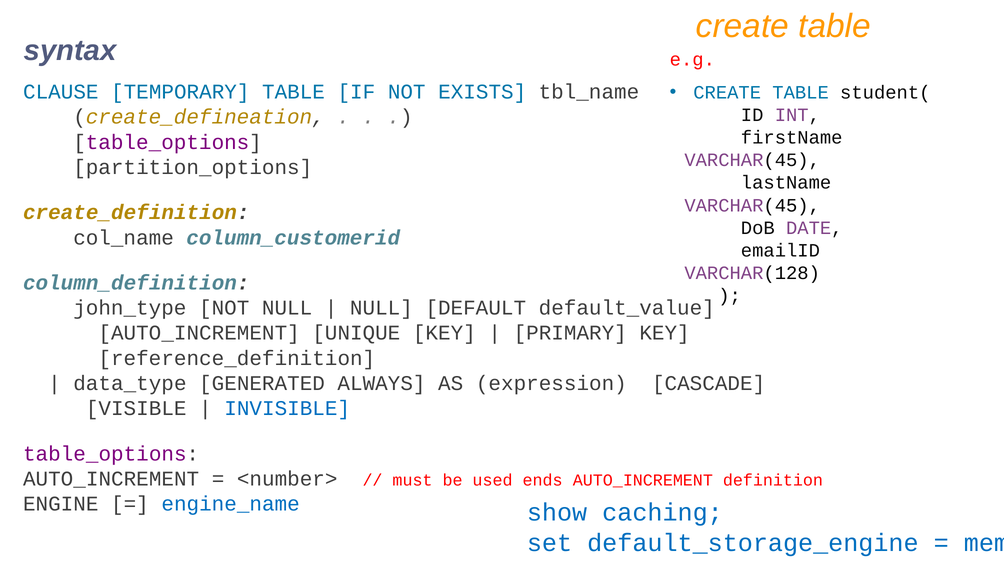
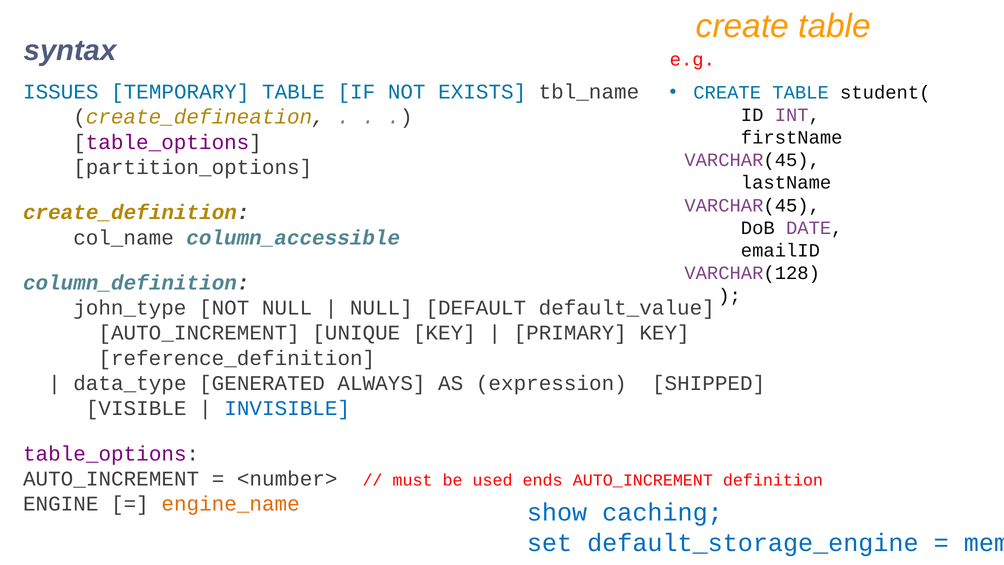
CLAUSE: CLAUSE -> ISSUES
column_customerid: column_customerid -> column_accessible
CASCADE: CASCADE -> SHIPPED
engine_name colour: blue -> orange
